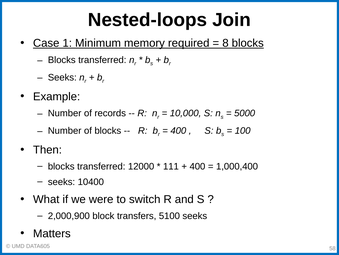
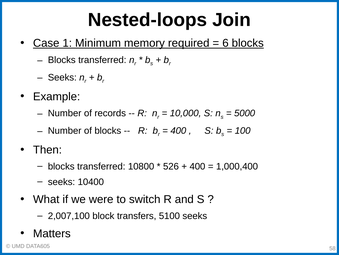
8: 8 -> 6
12000: 12000 -> 10800
111: 111 -> 526
2,000,900: 2,000,900 -> 2,007,100
